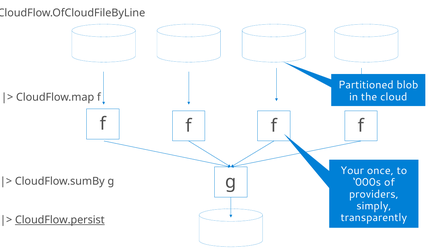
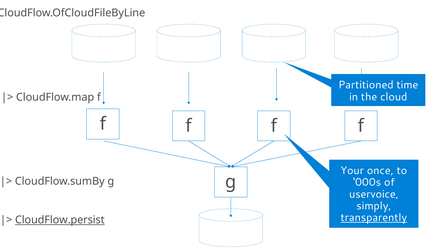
blob: blob -> time
providers: providers -> uservoice
transparently underline: none -> present
